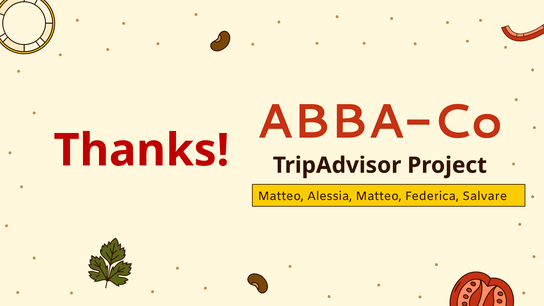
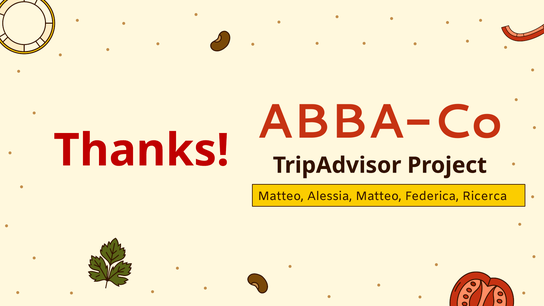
Salvare: Salvare -> Ricerca
